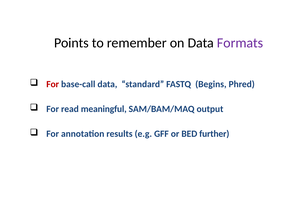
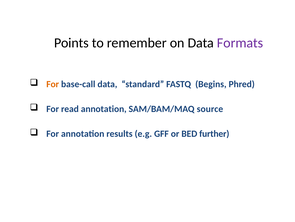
For at (53, 84) colour: red -> orange
read meaningful: meaningful -> annotation
output: output -> source
